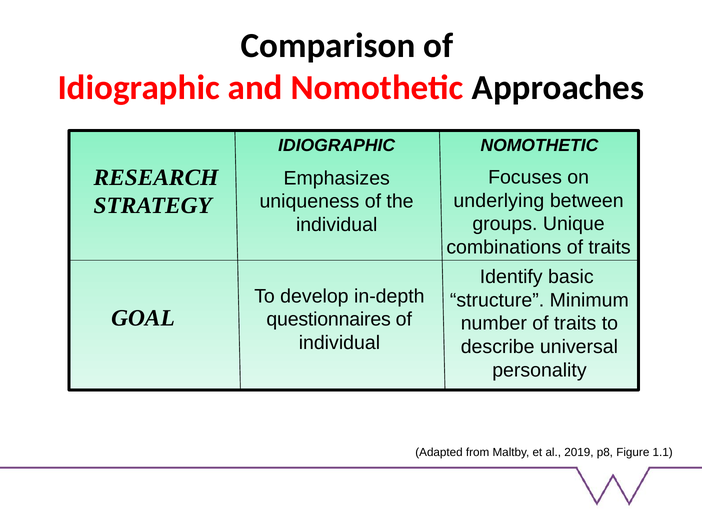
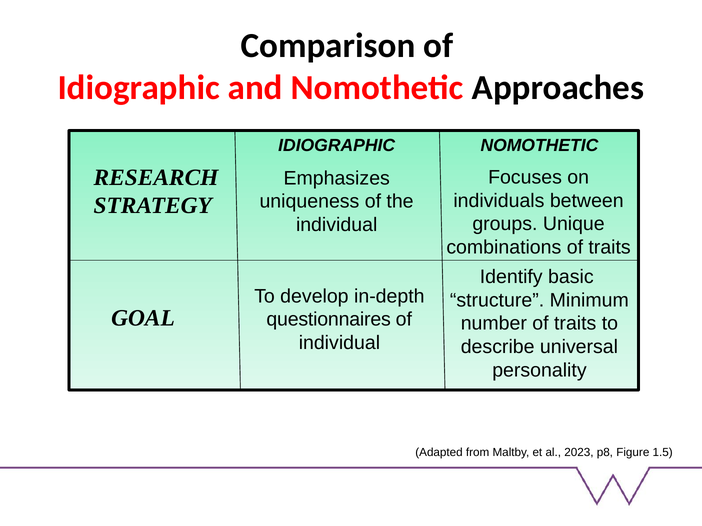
underlying: underlying -> individuals
2019: 2019 -> 2023
1.1: 1.1 -> 1.5
